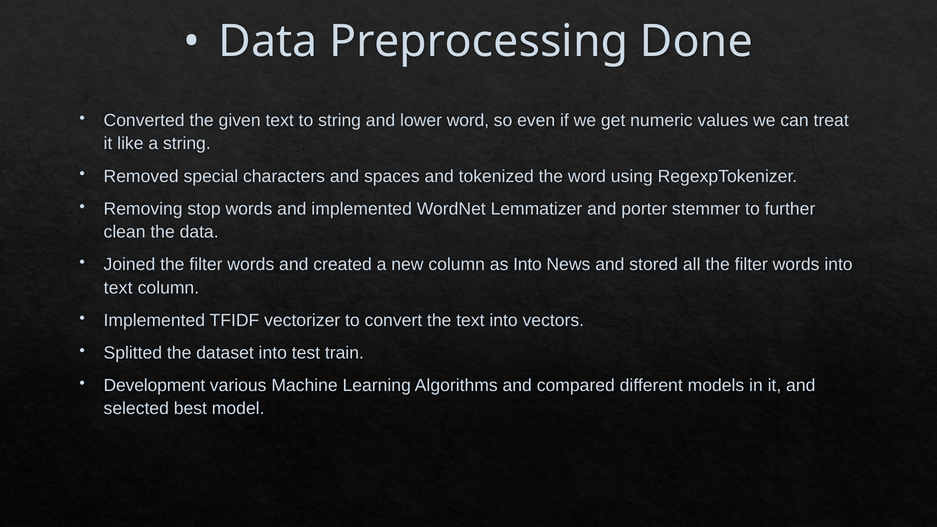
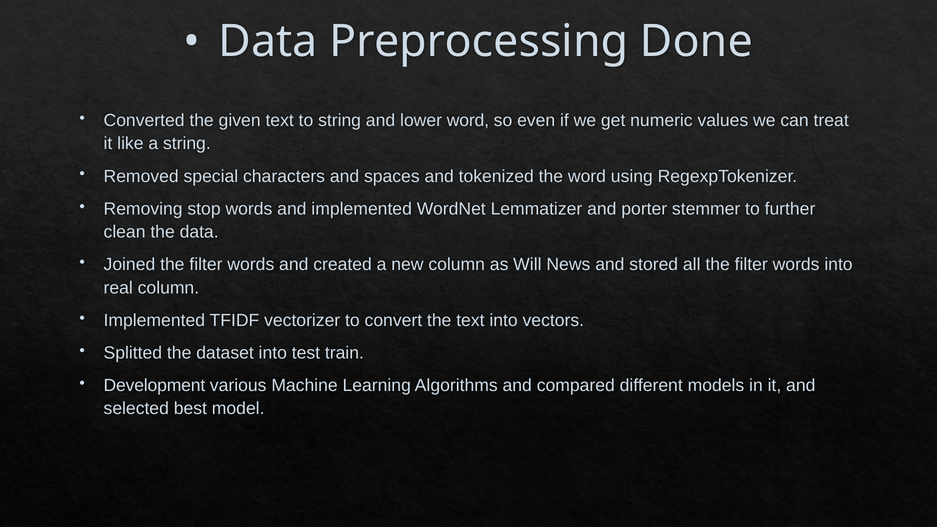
as Into: Into -> Will
text at (118, 288): text -> real
